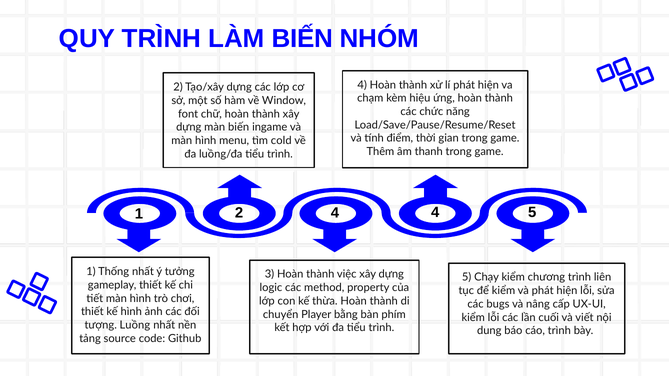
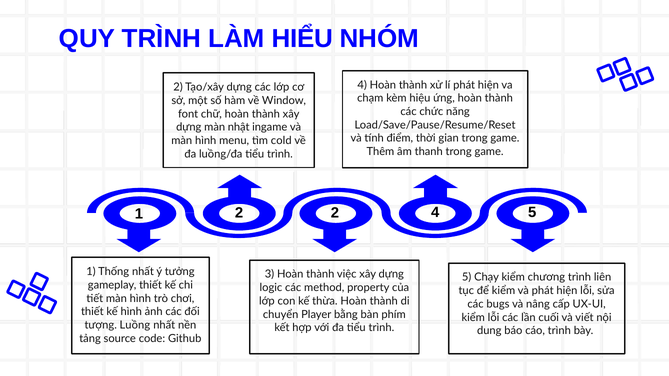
LÀM BIẾN: BIẾN -> HIỂU
màn biến: biến -> nhật
2 4: 4 -> 2
